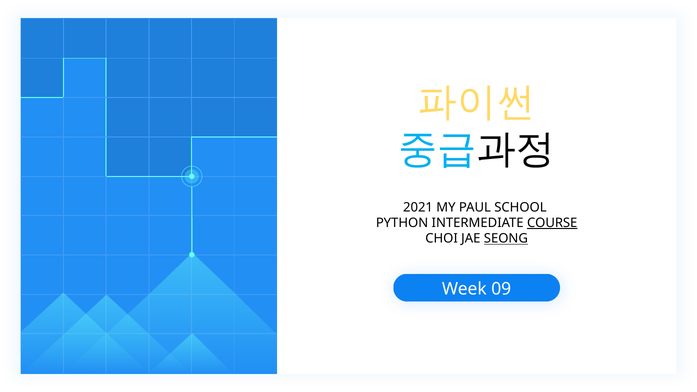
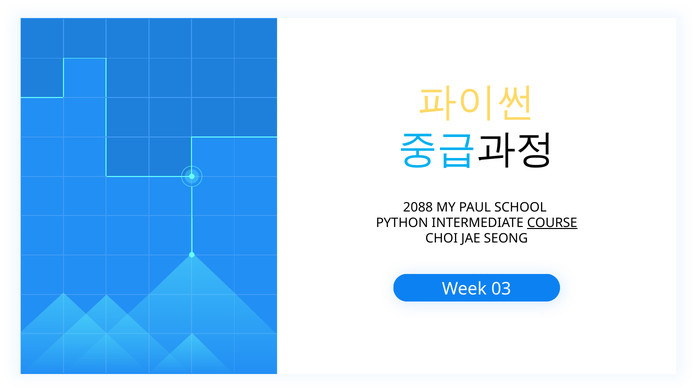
2021: 2021 -> 2088
SEONG underline: present -> none
09: 09 -> 03
